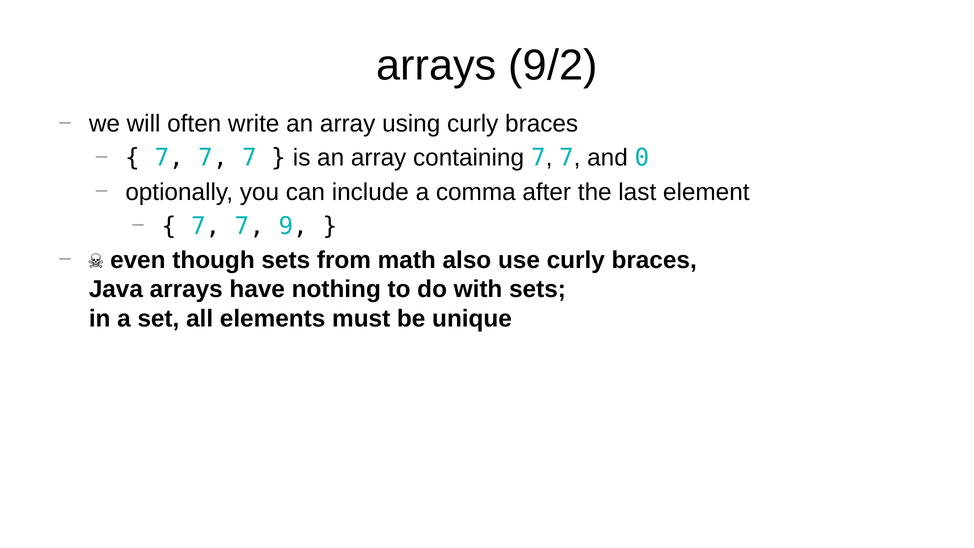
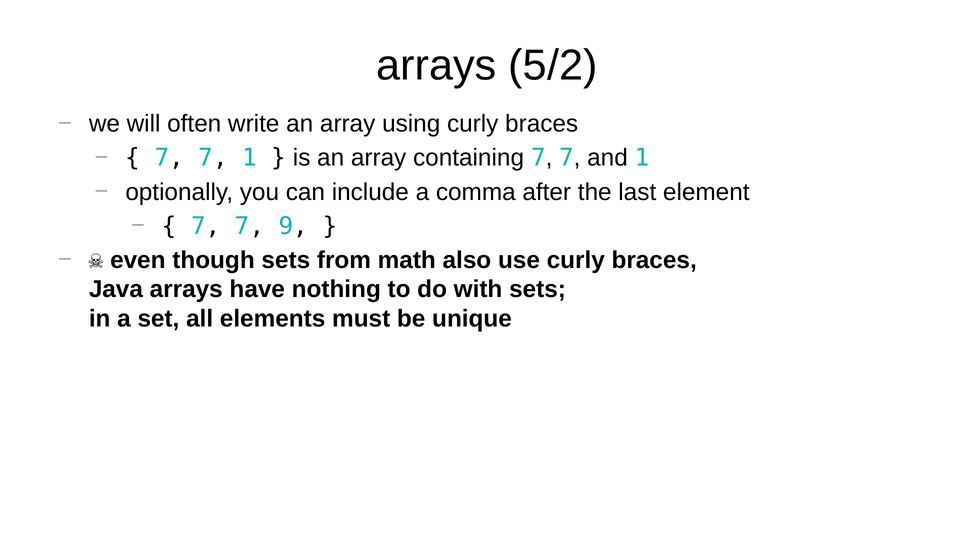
9/2: 9/2 -> 5/2
7 7 7: 7 -> 1
and 0: 0 -> 1
